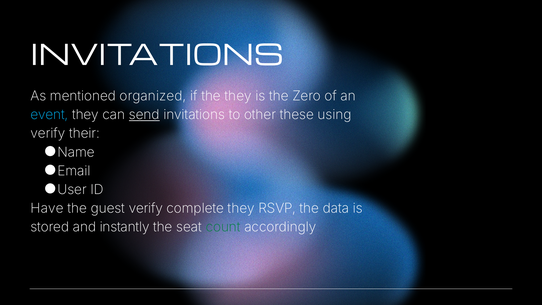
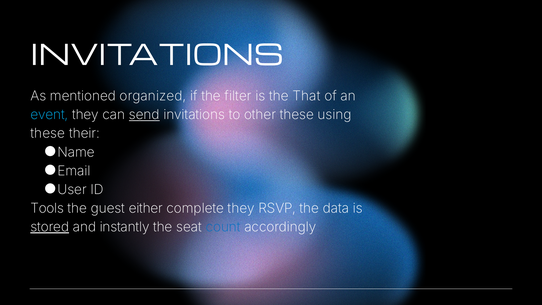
the they: they -> filter
Zero: Zero -> That
verify at (48, 133): verify -> these
Have: Have -> Tools
guest verify: verify -> either
stored underline: none -> present
count colour: green -> blue
